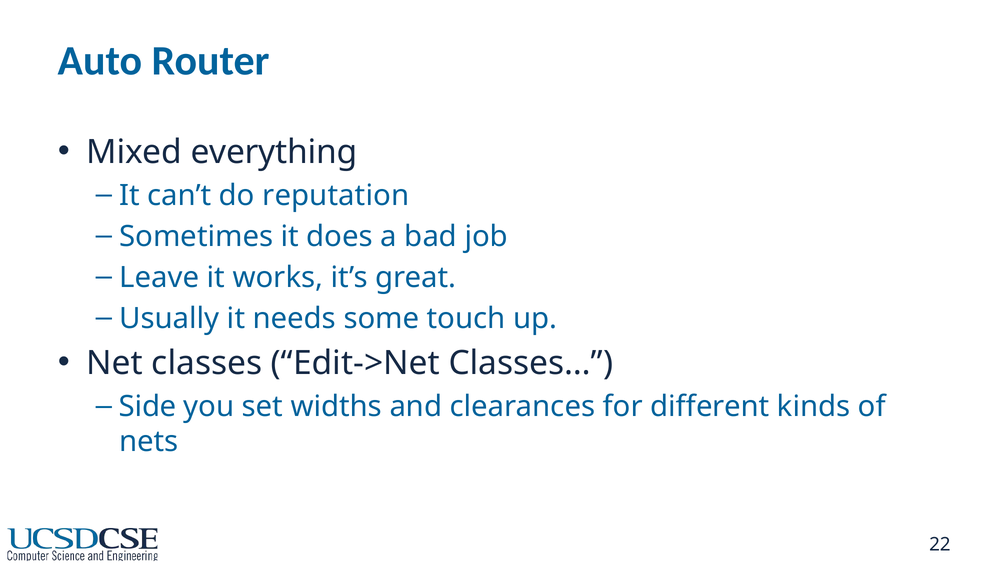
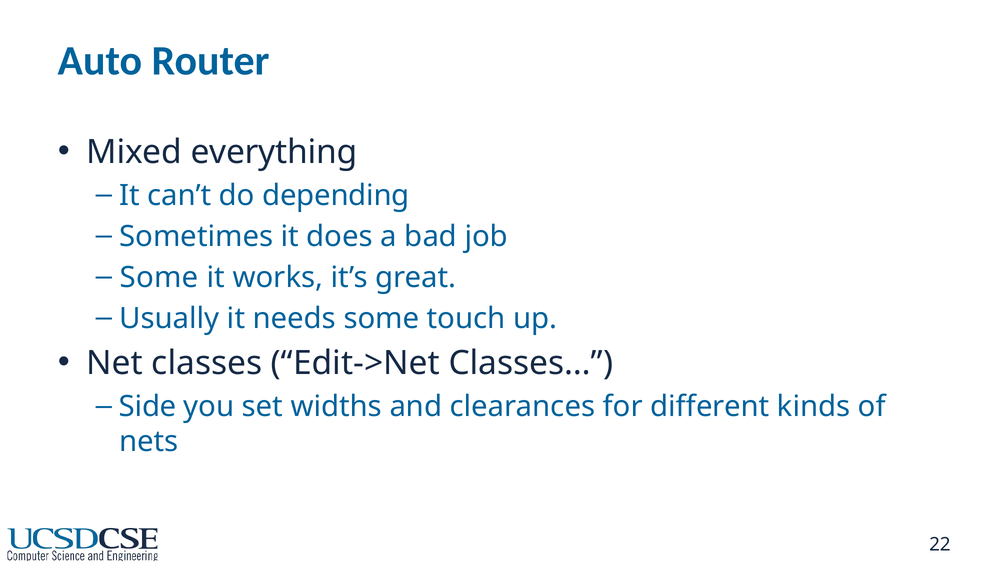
reputation: reputation -> depending
Leave at (159, 278): Leave -> Some
